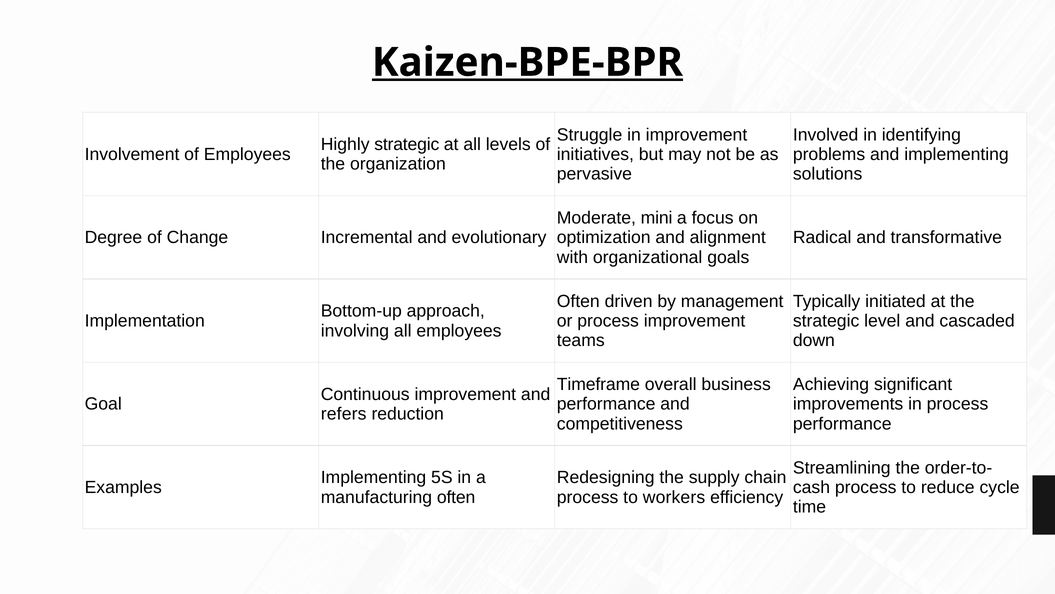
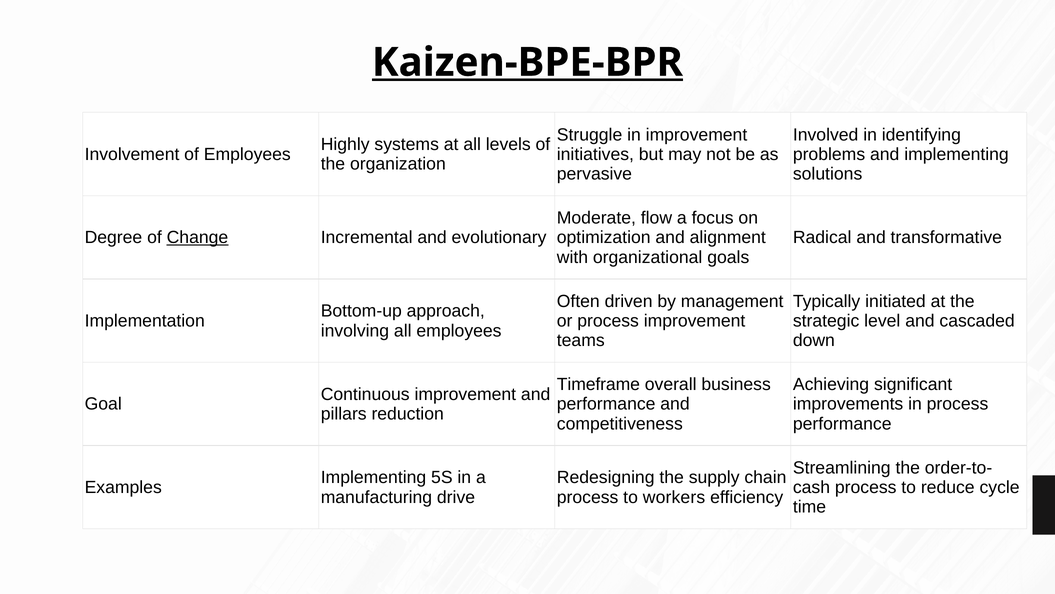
Highly strategic: strategic -> systems
mini: mini -> flow
Change underline: none -> present
refers: refers -> pillars
manufacturing often: often -> drive
